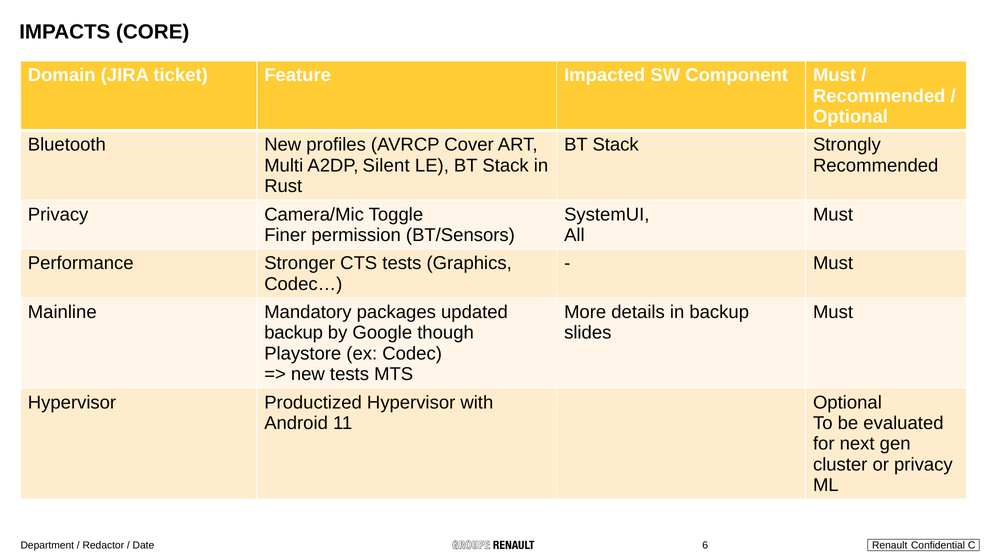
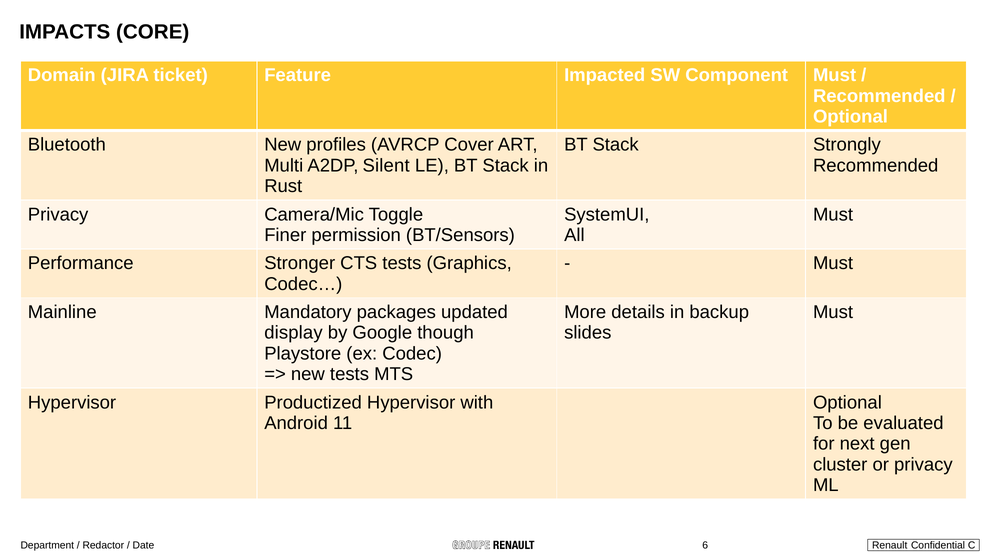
backup at (294, 333): backup -> display
